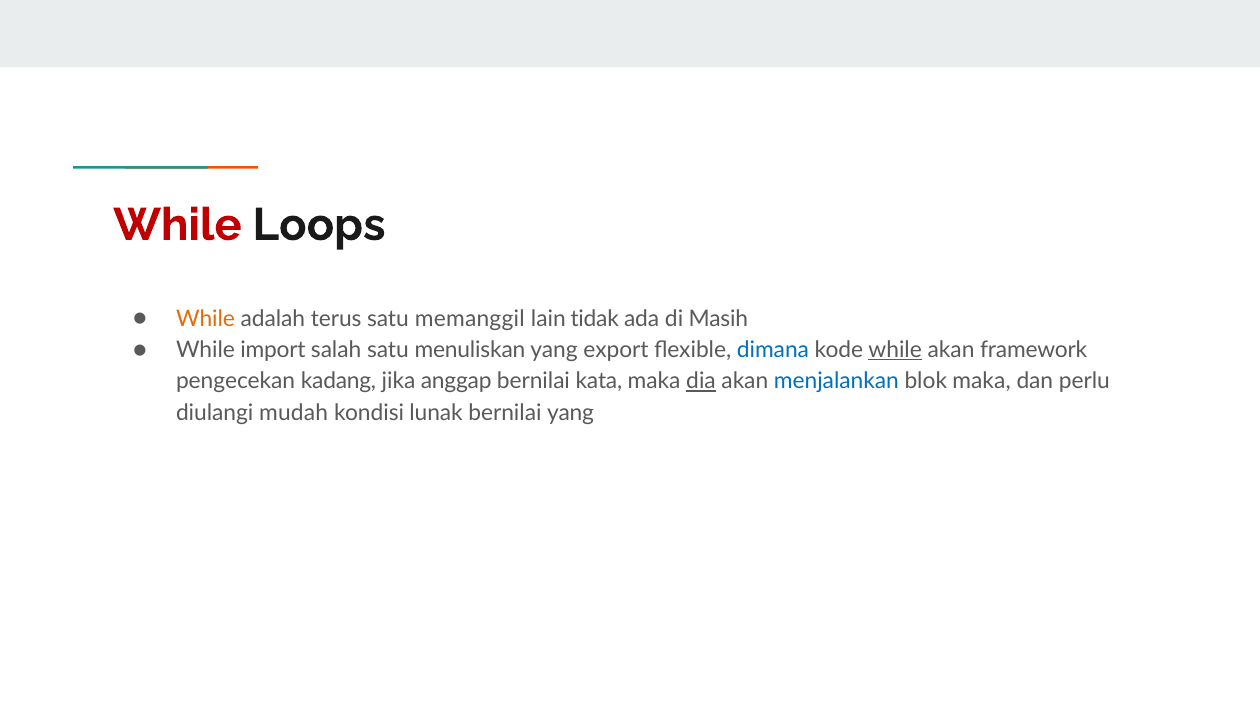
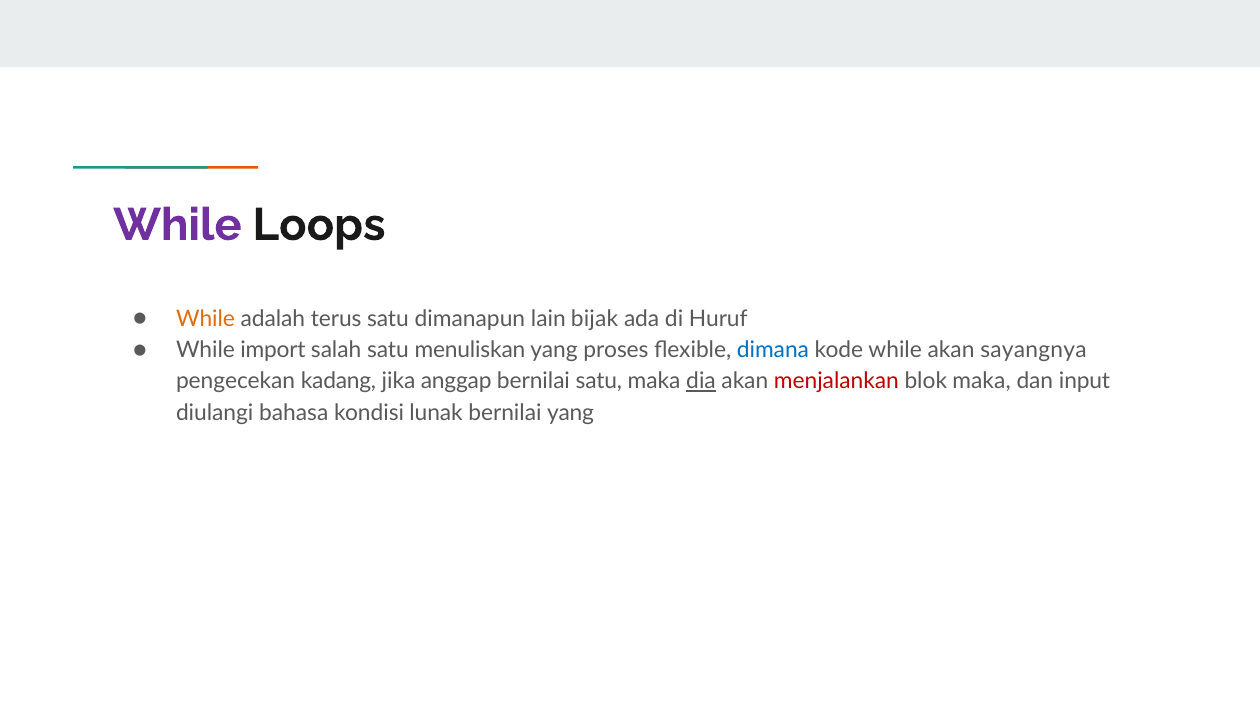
While at (177, 225) colour: red -> purple
memanggil: memanggil -> dimanapun
tidak: tidak -> bijak
Masih: Masih -> Huruf
export: export -> proses
while at (895, 350) underline: present -> none
framework: framework -> sayangnya
bernilai kata: kata -> satu
menjalankan colour: blue -> red
perlu: perlu -> input
mudah: mudah -> bahasa
